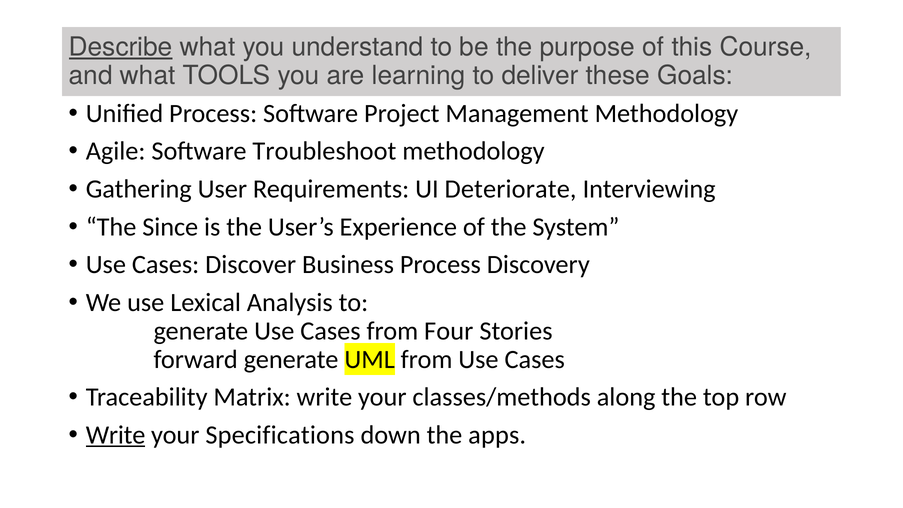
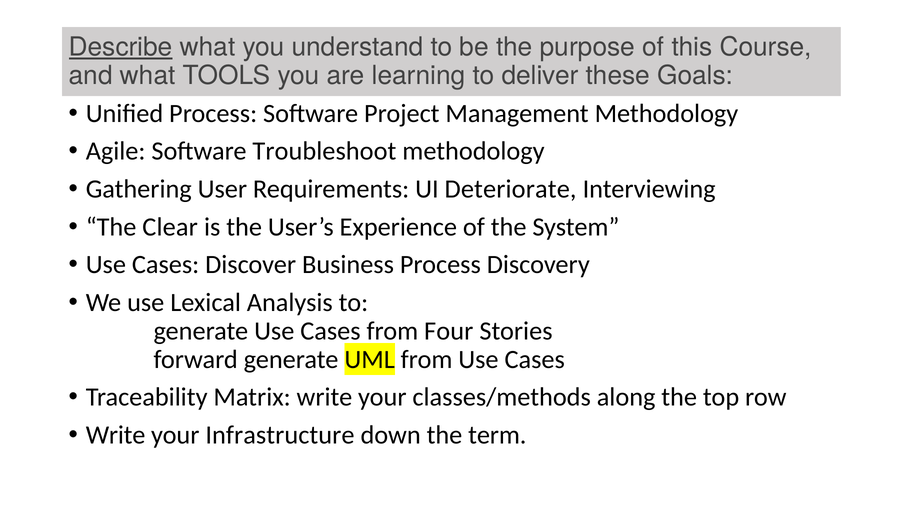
Since: Since -> Clear
Write at (116, 435) underline: present -> none
Specifications: Specifications -> Infrastructure
apps: apps -> term
